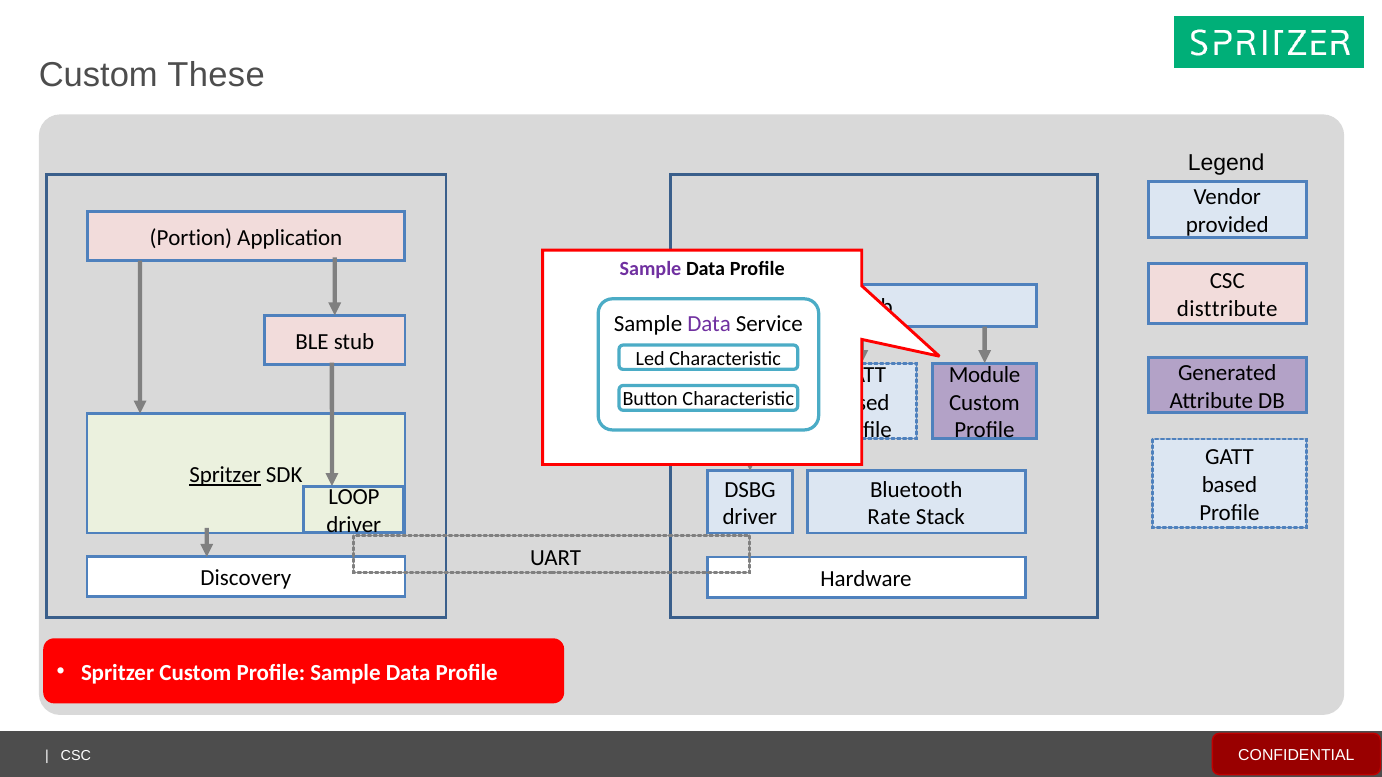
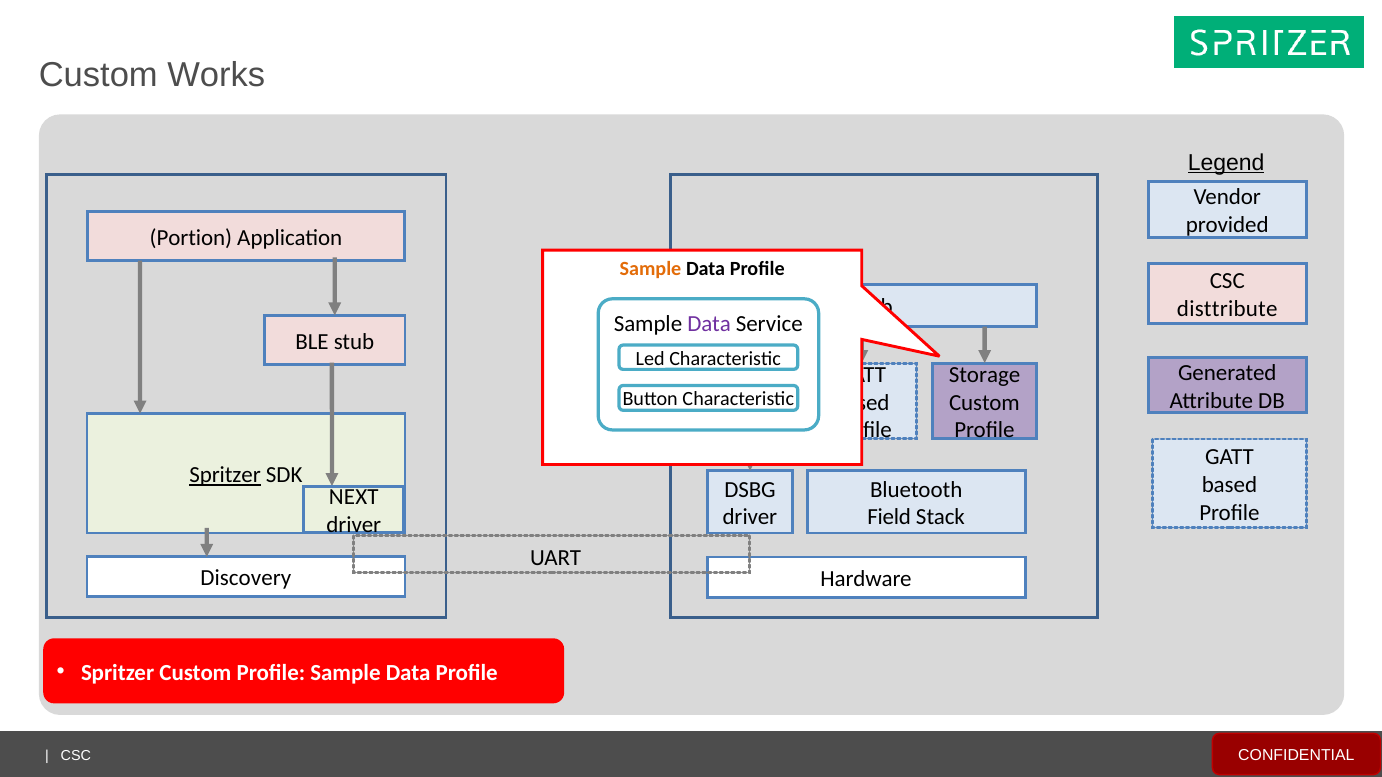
These: These -> Works
Legend underline: none -> present
Sample at (650, 269) colour: purple -> orange
Module: Module -> Storage
LOOP: LOOP -> NEXT
Rate: Rate -> Field
